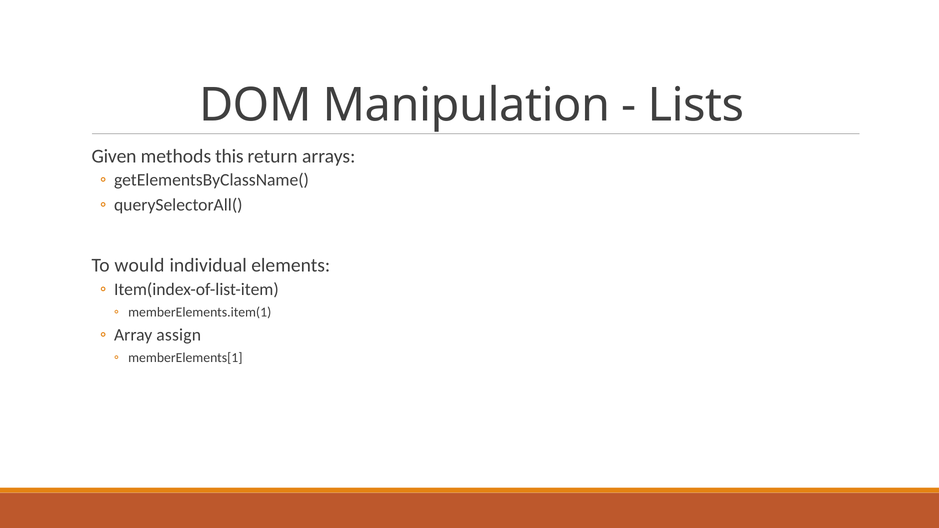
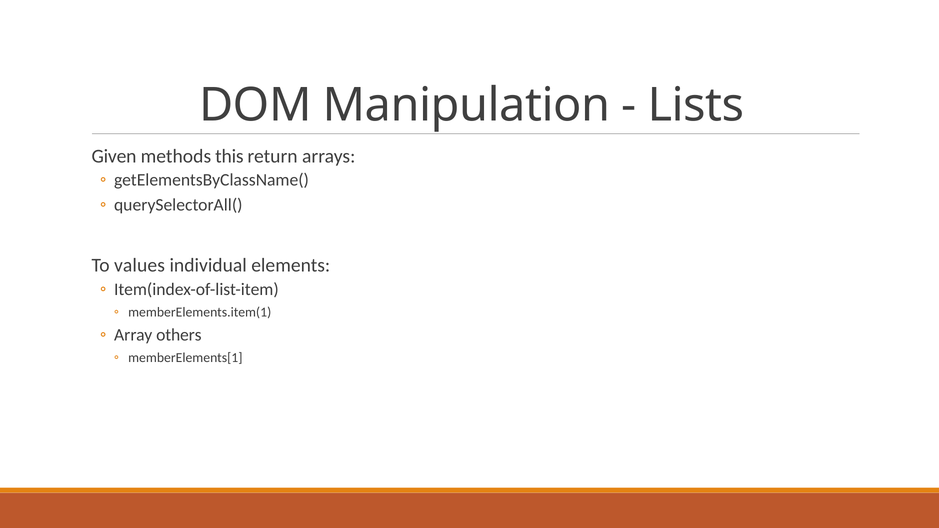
would: would -> values
assign: assign -> others
